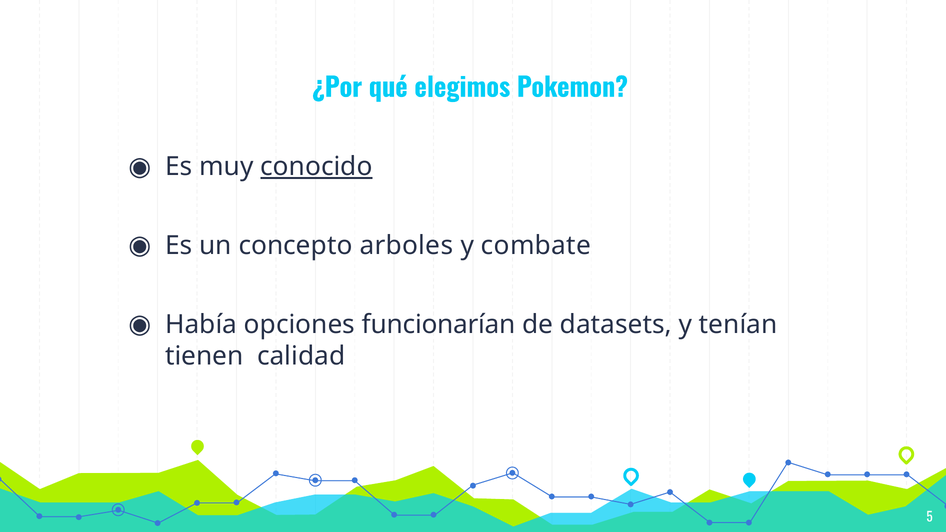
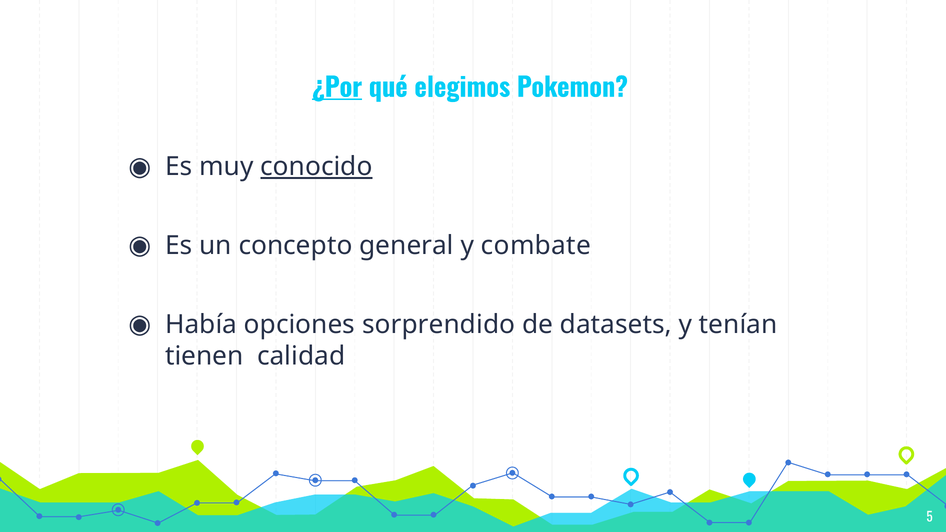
¿Por underline: none -> present
arboles: arboles -> general
funcionarían: funcionarían -> sorprendido
